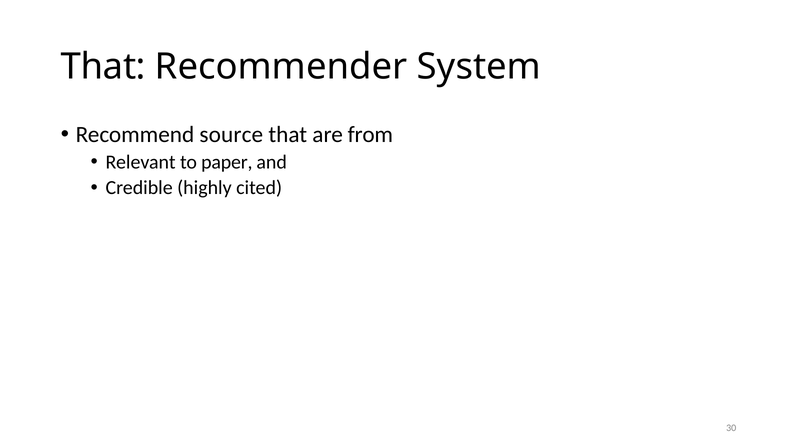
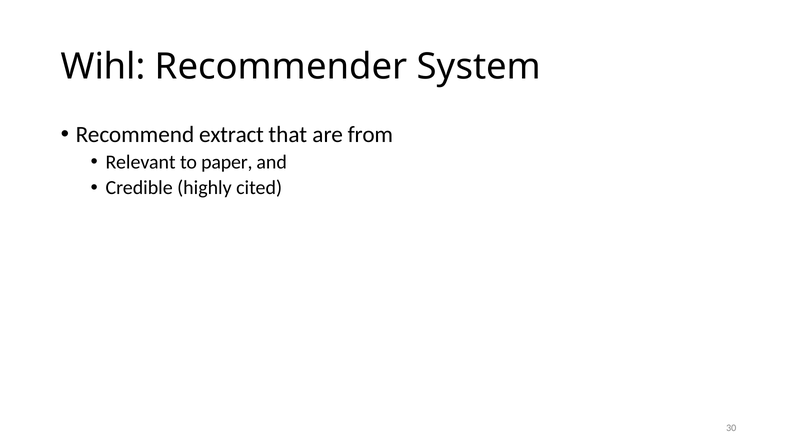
That at (103, 67): That -> Wihl
source: source -> extract
